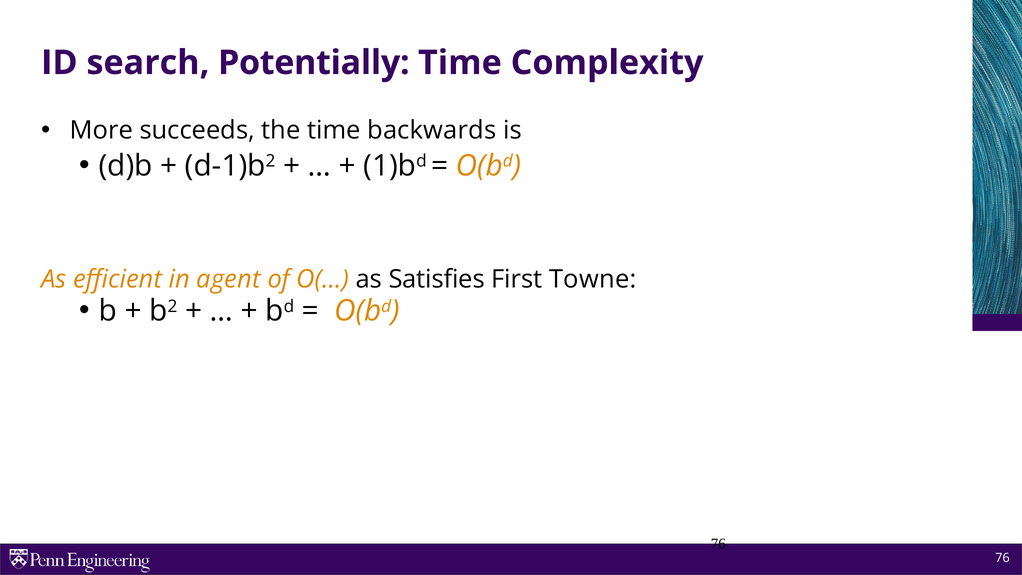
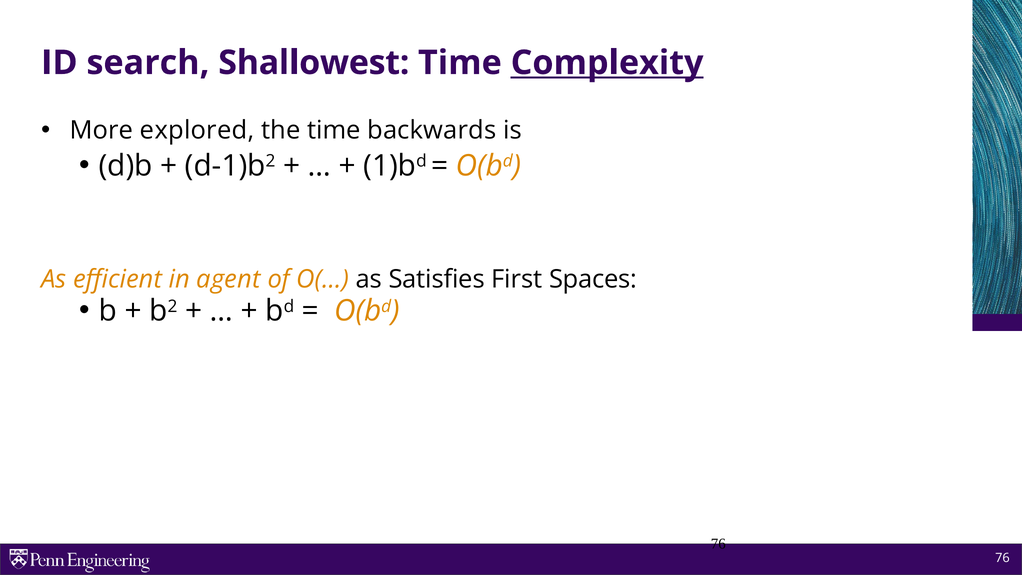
Potentially: Potentially -> Shallowest
Complexity underline: none -> present
succeeds: succeeds -> explored
Towne: Towne -> Spaces
